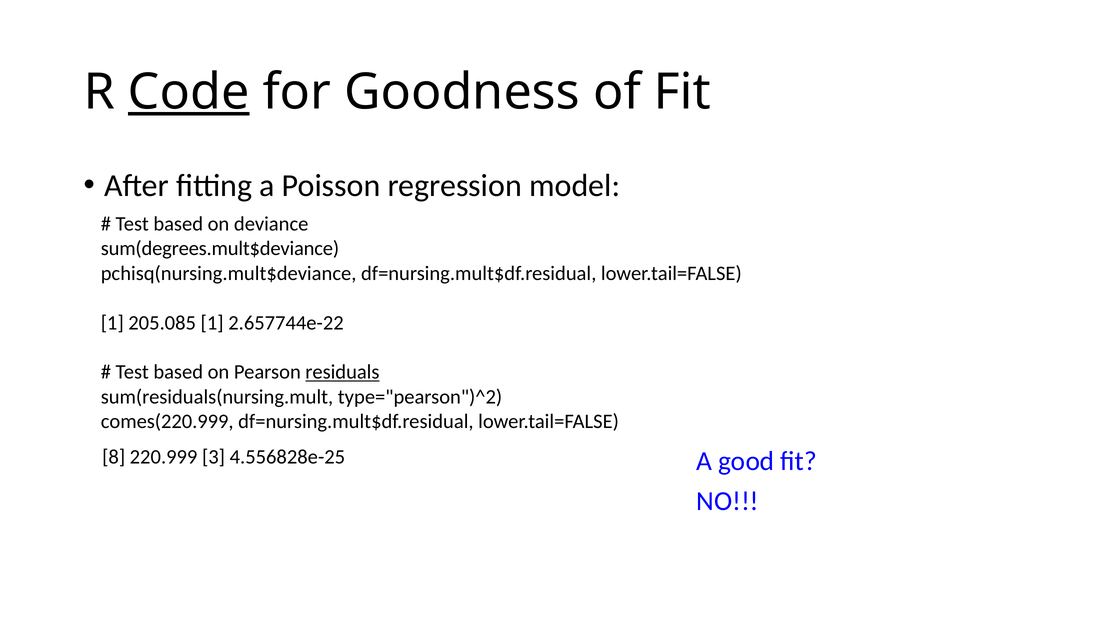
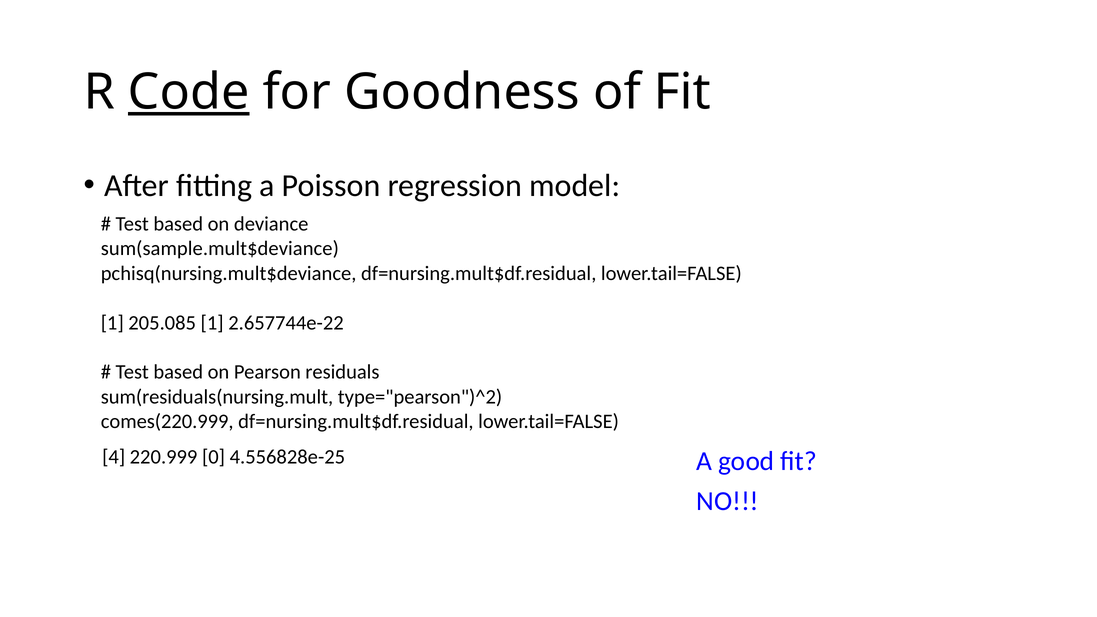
sum(degrees.mult$deviance: sum(degrees.mult$deviance -> sum(sample.mult$deviance
residuals underline: present -> none
8: 8 -> 4
3: 3 -> 0
